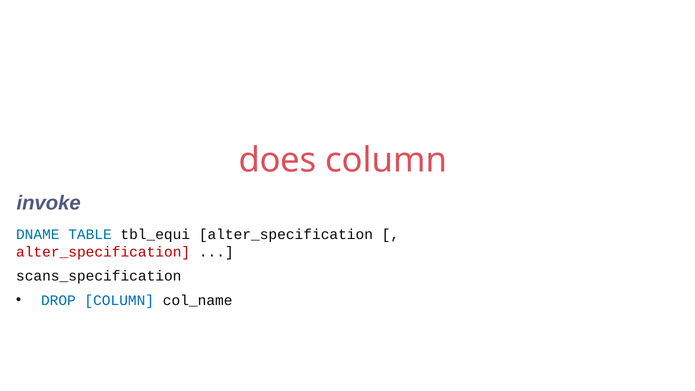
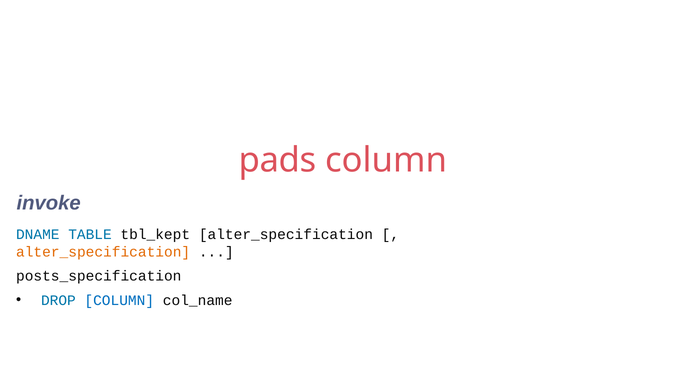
does: does -> pads
tbl_equi: tbl_equi -> tbl_kept
alter_specification at (103, 252) colour: red -> orange
scans_specification: scans_specification -> posts_specification
